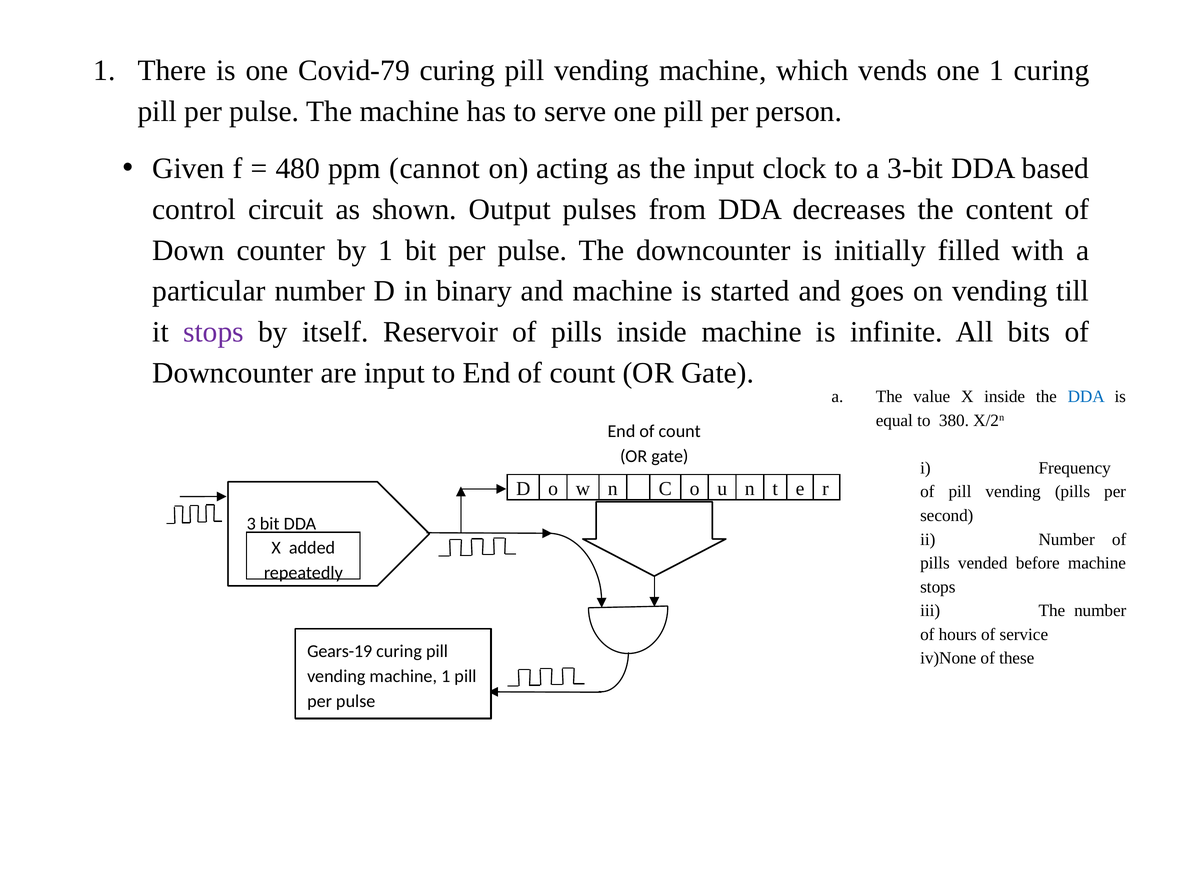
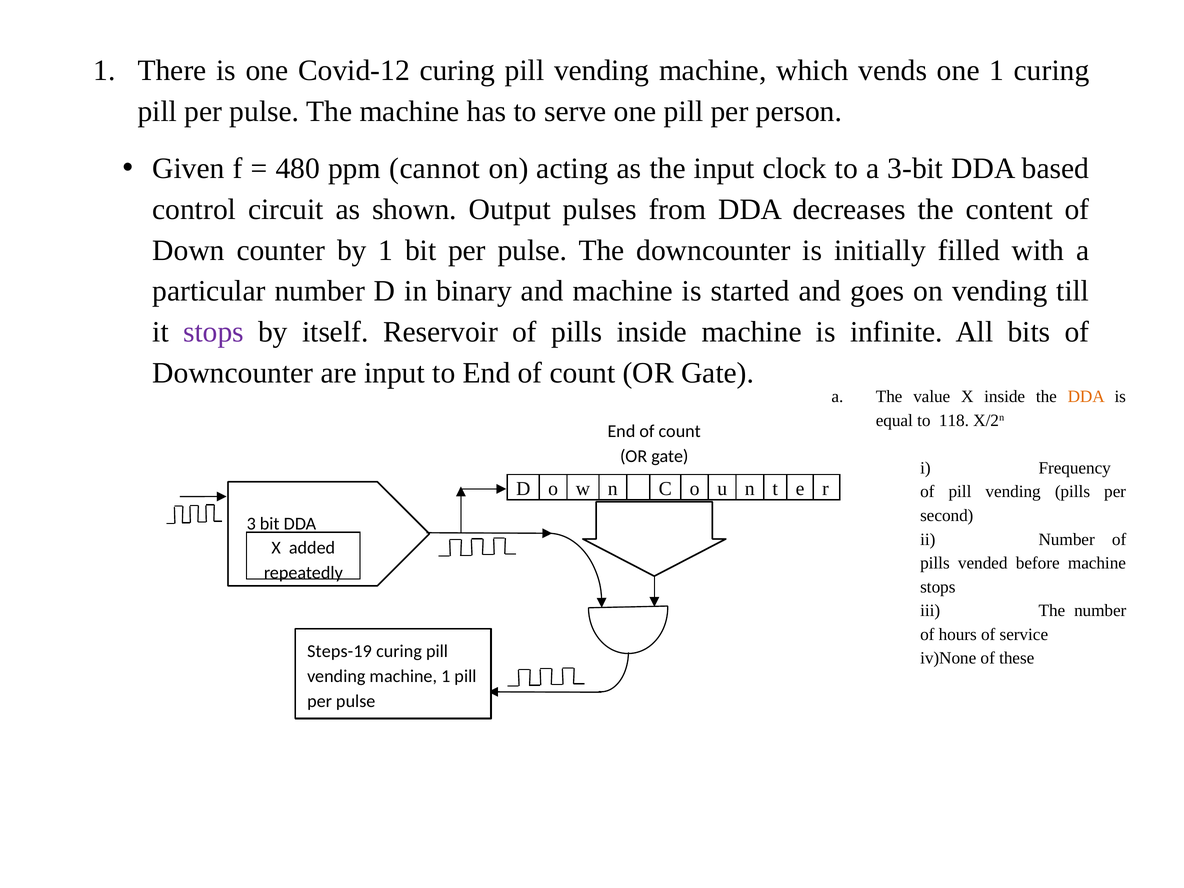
Covid-79: Covid-79 -> Covid-12
DDA at (1086, 397) colour: blue -> orange
380: 380 -> 118
Gears-19: Gears-19 -> Steps-19
